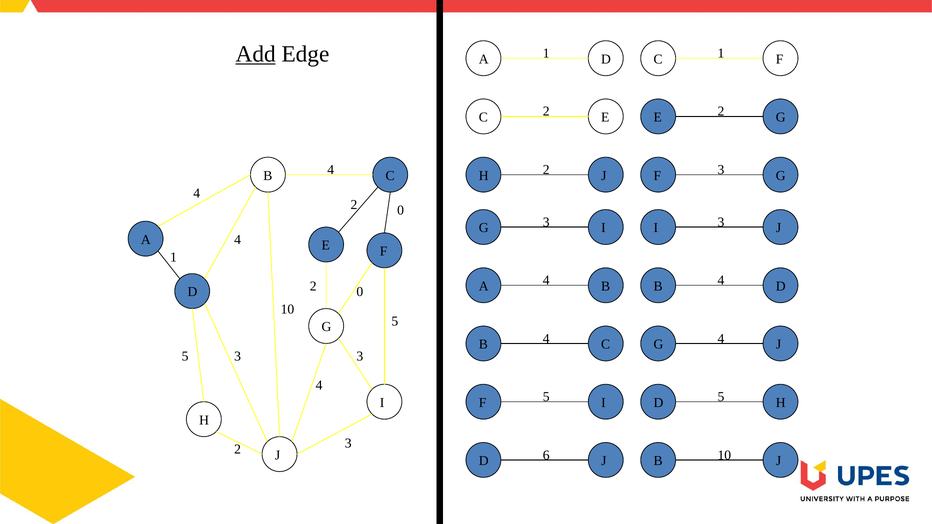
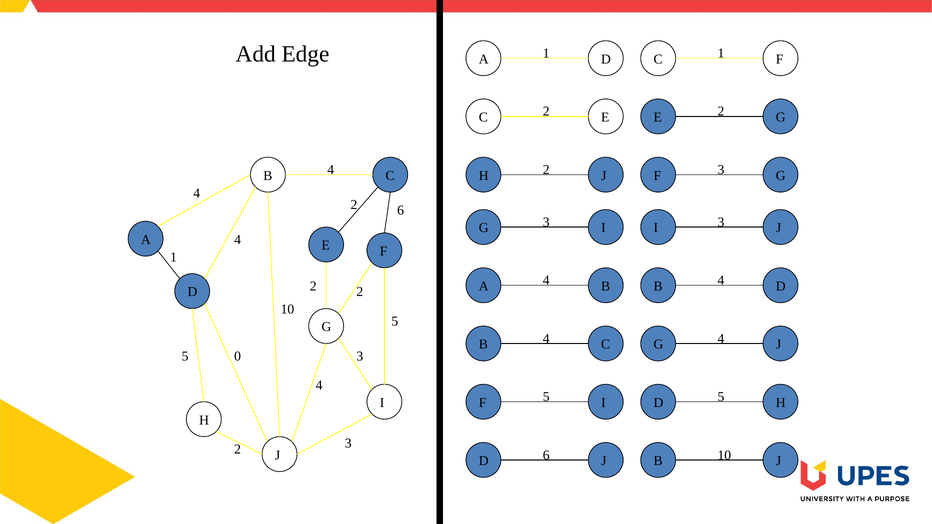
Add underline: present -> none
0 at (401, 211): 0 -> 6
0 at (360, 292): 0 -> 2
3 at (238, 356): 3 -> 0
